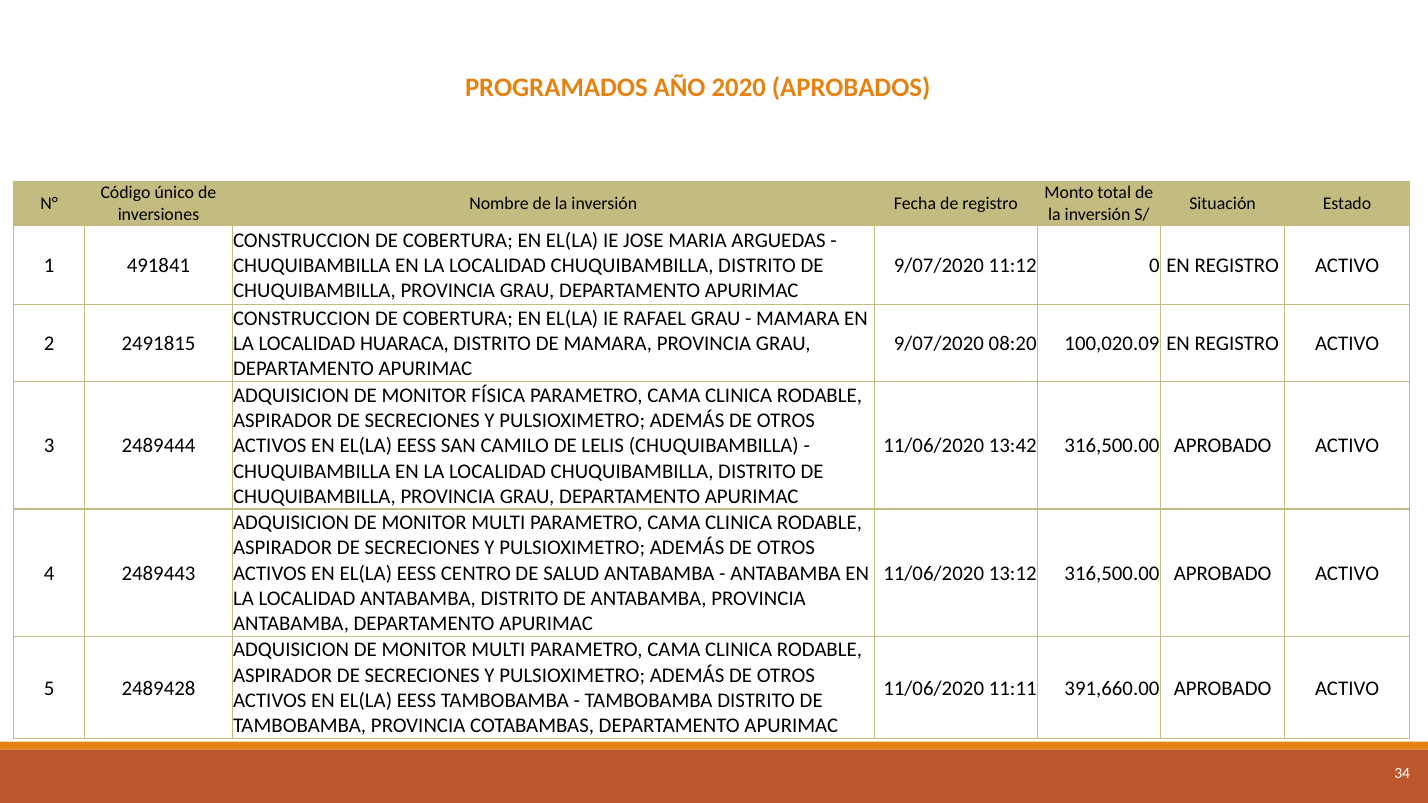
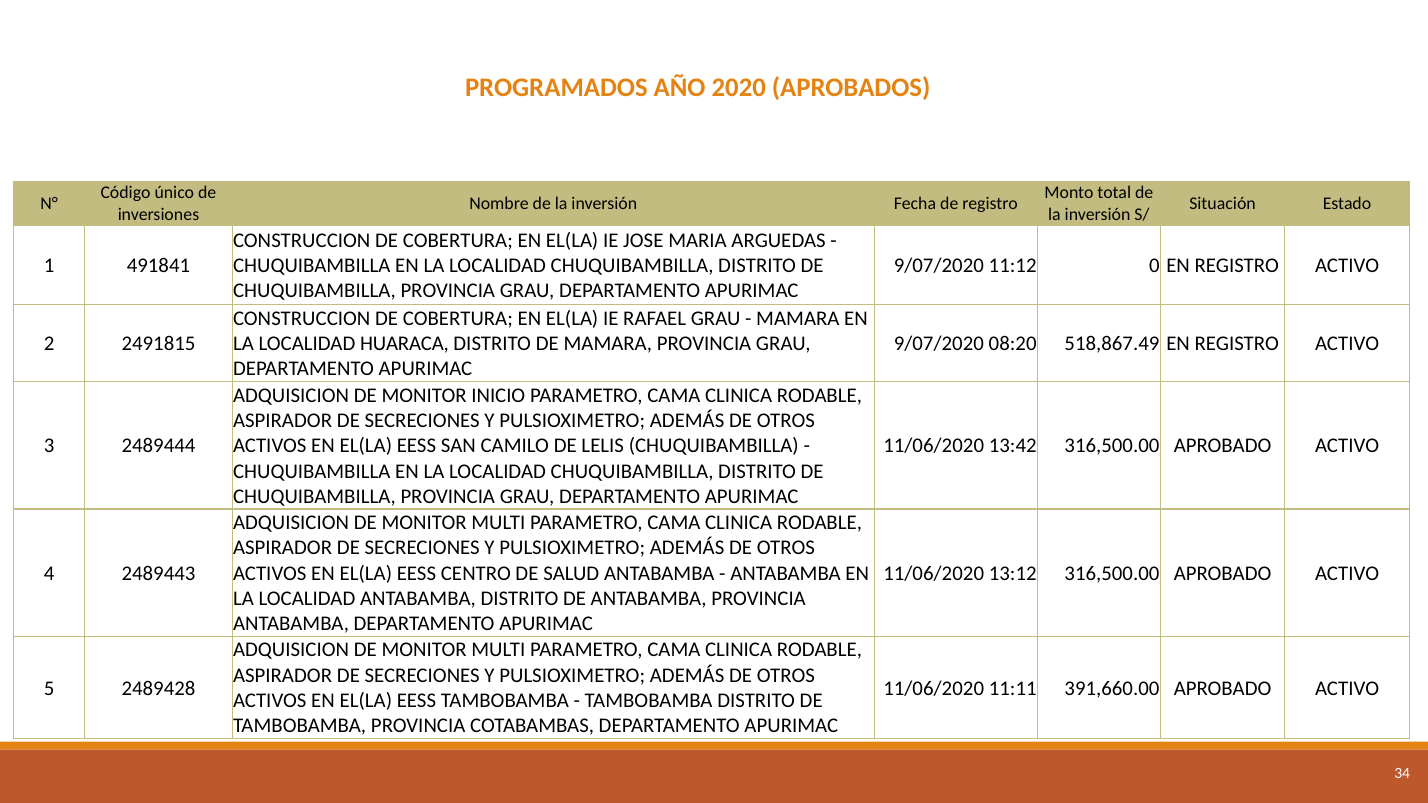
100,020.09: 100,020.09 -> 518,867.49
FÍSICA: FÍSICA -> INICIO
